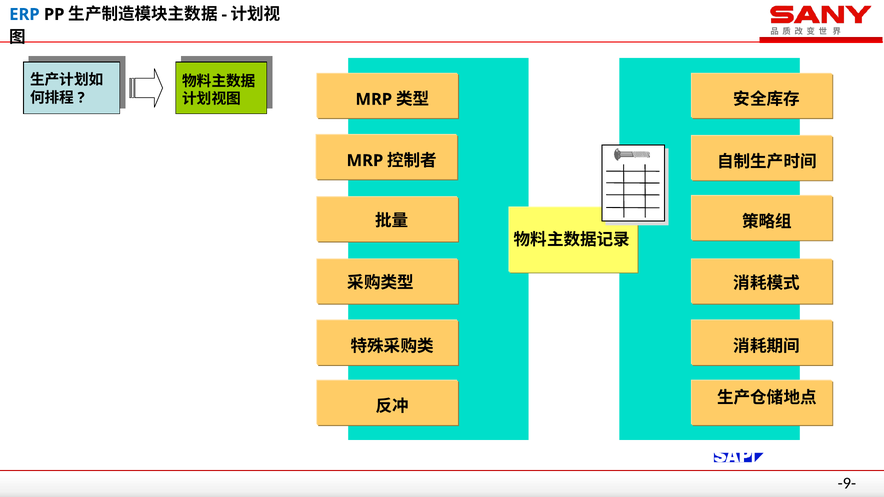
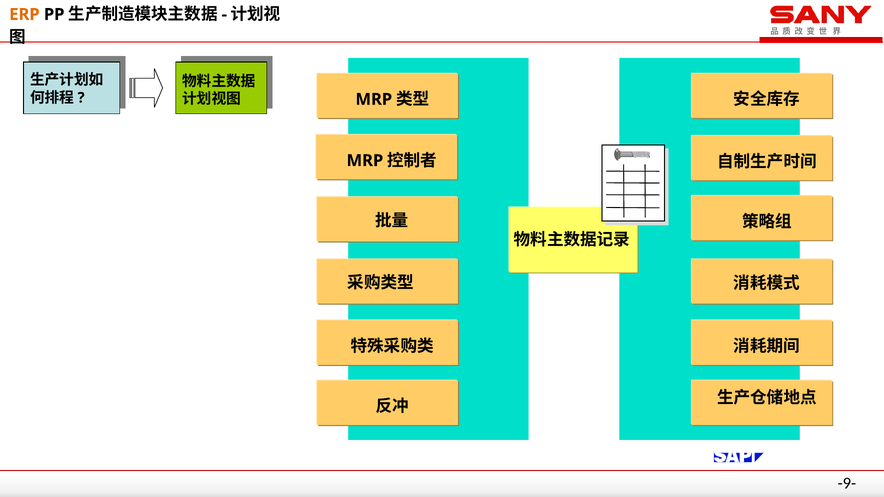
ERP colour: blue -> orange
